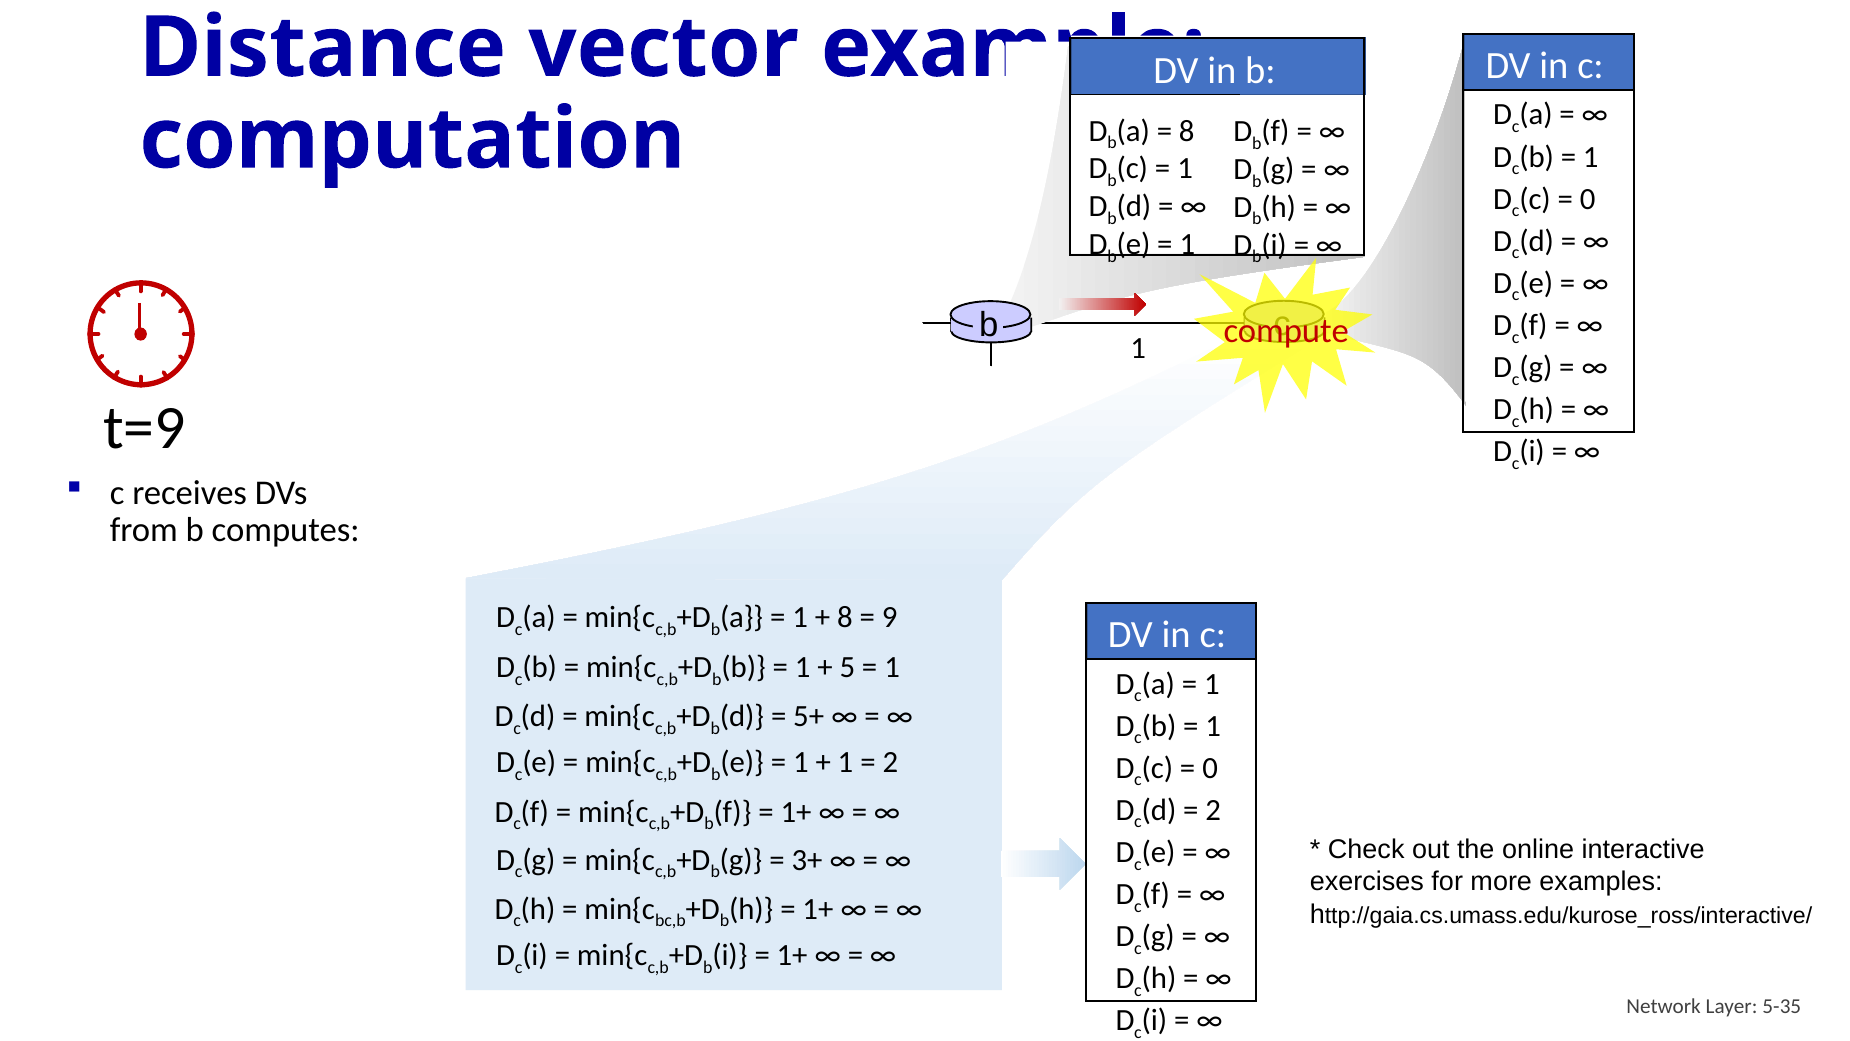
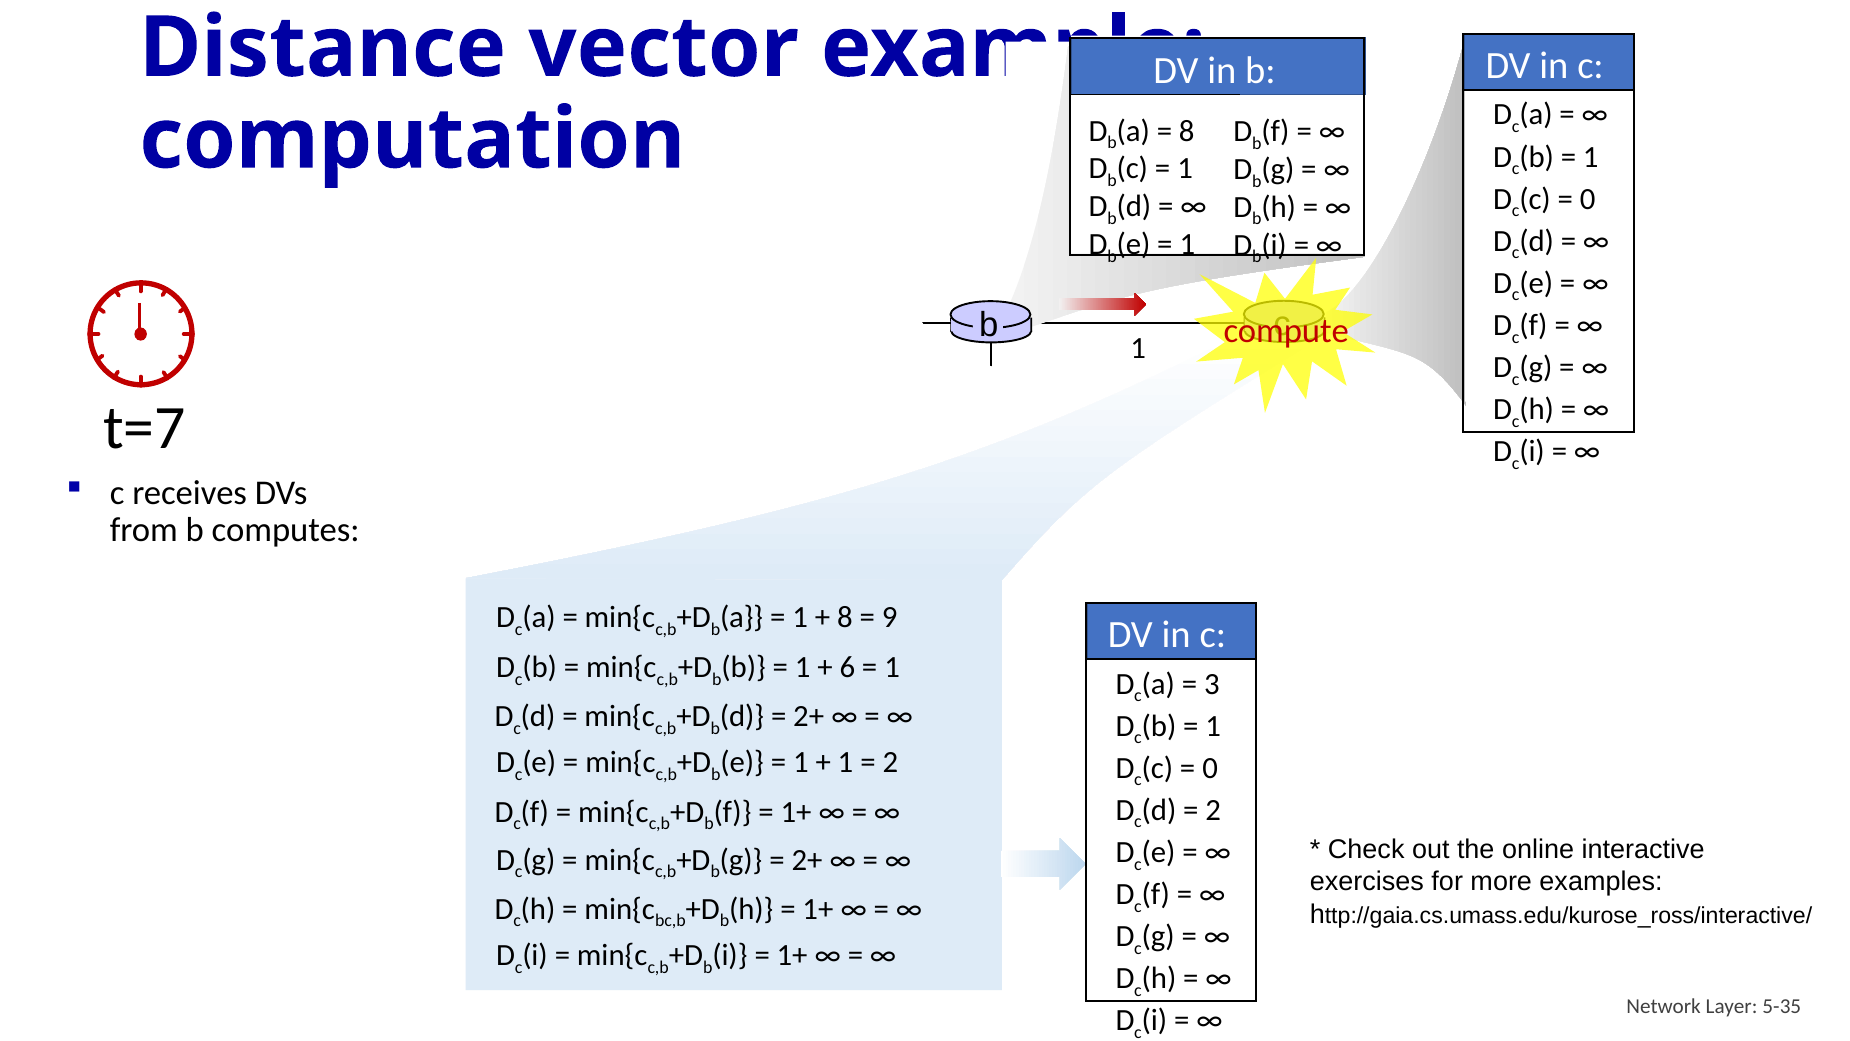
t=9: t=9 -> t=7
5: 5 -> 6
1 at (1212, 684): 1 -> 3
5+ at (809, 716): 5+ -> 2+
3+ at (807, 860): 3+ -> 2+
